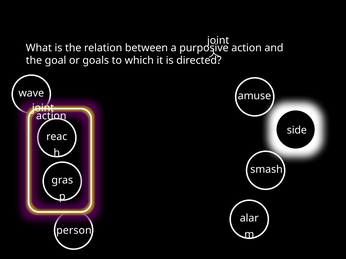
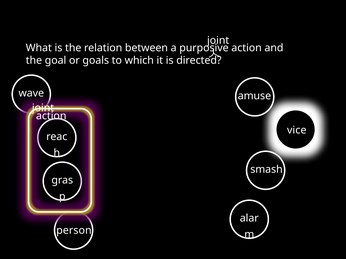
side: side -> vice
